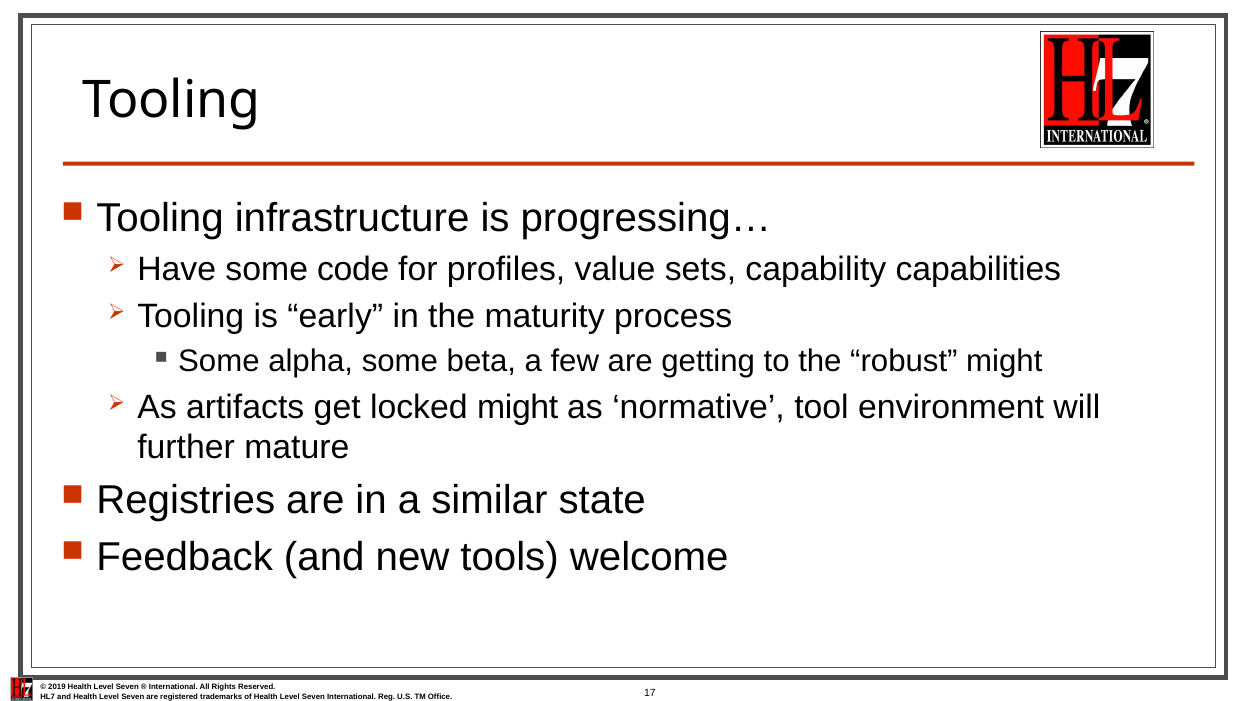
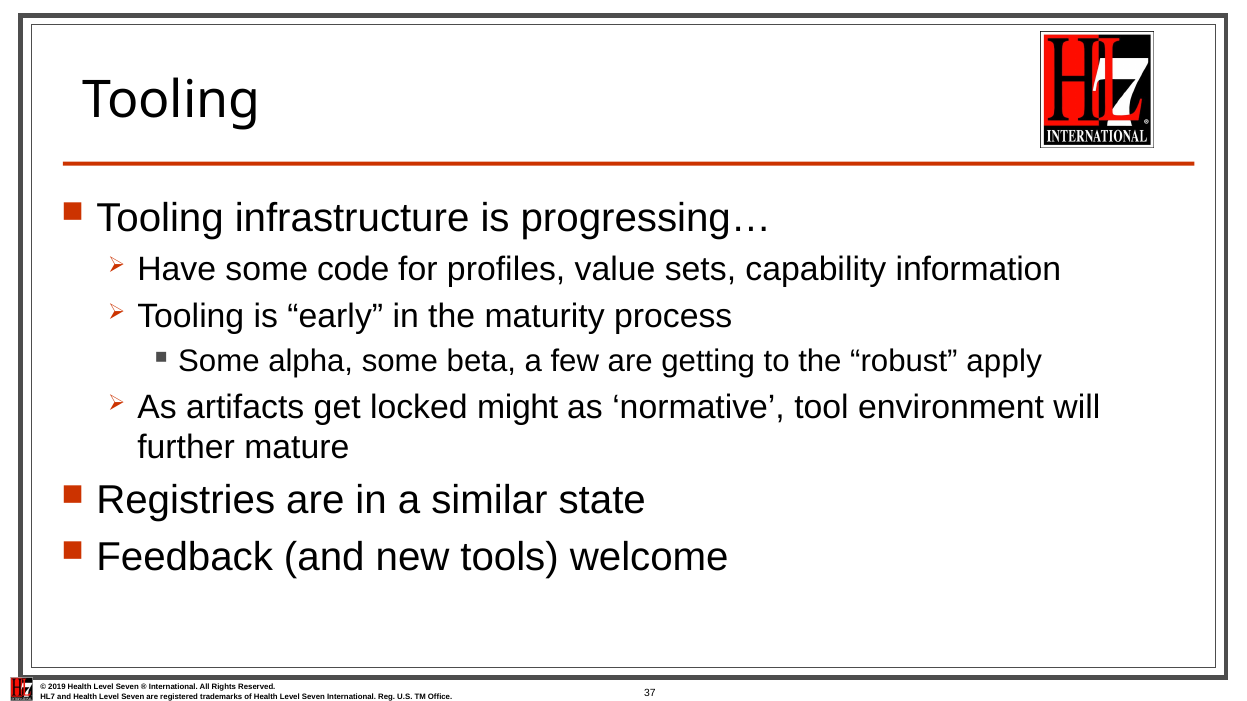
capabilities: capabilities -> information
robust might: might -> apply
17: 17 -> 37
